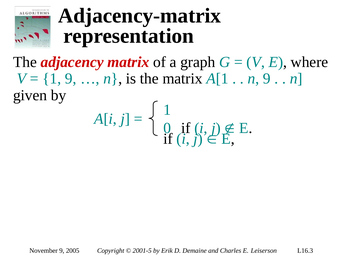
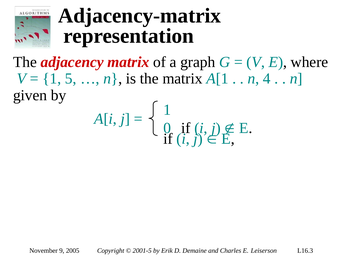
1 9: 9 -> 5
n 9: 9 -> 4
